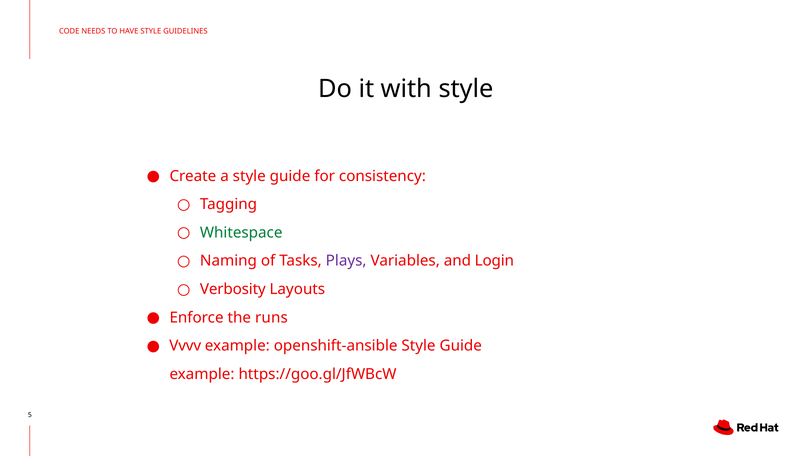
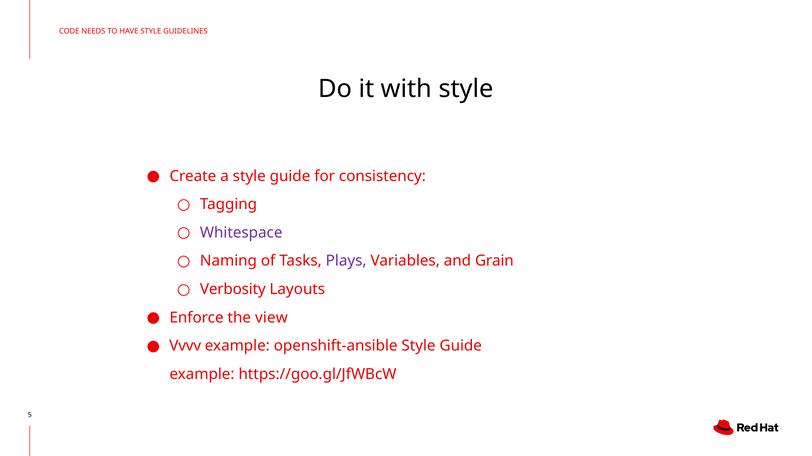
Whitespace colour: green -> purple
Login: Login -> Grain
runs: runs -> view
